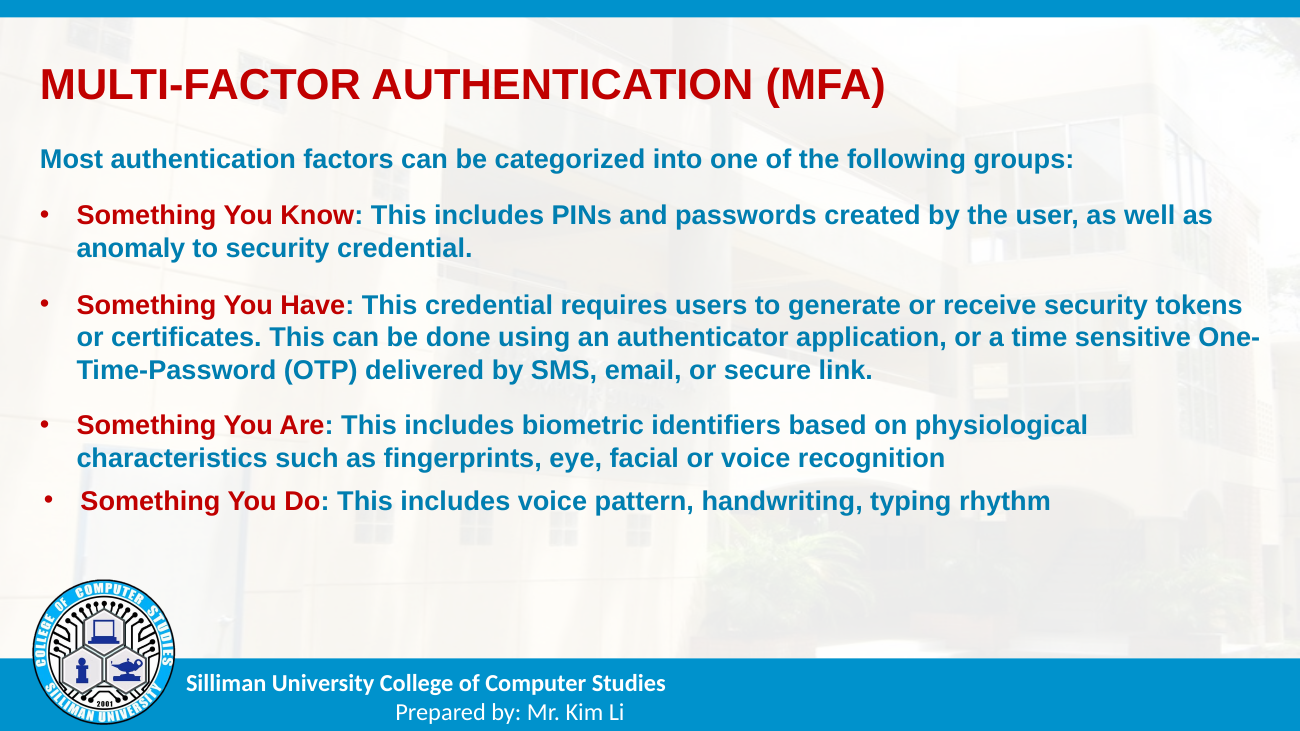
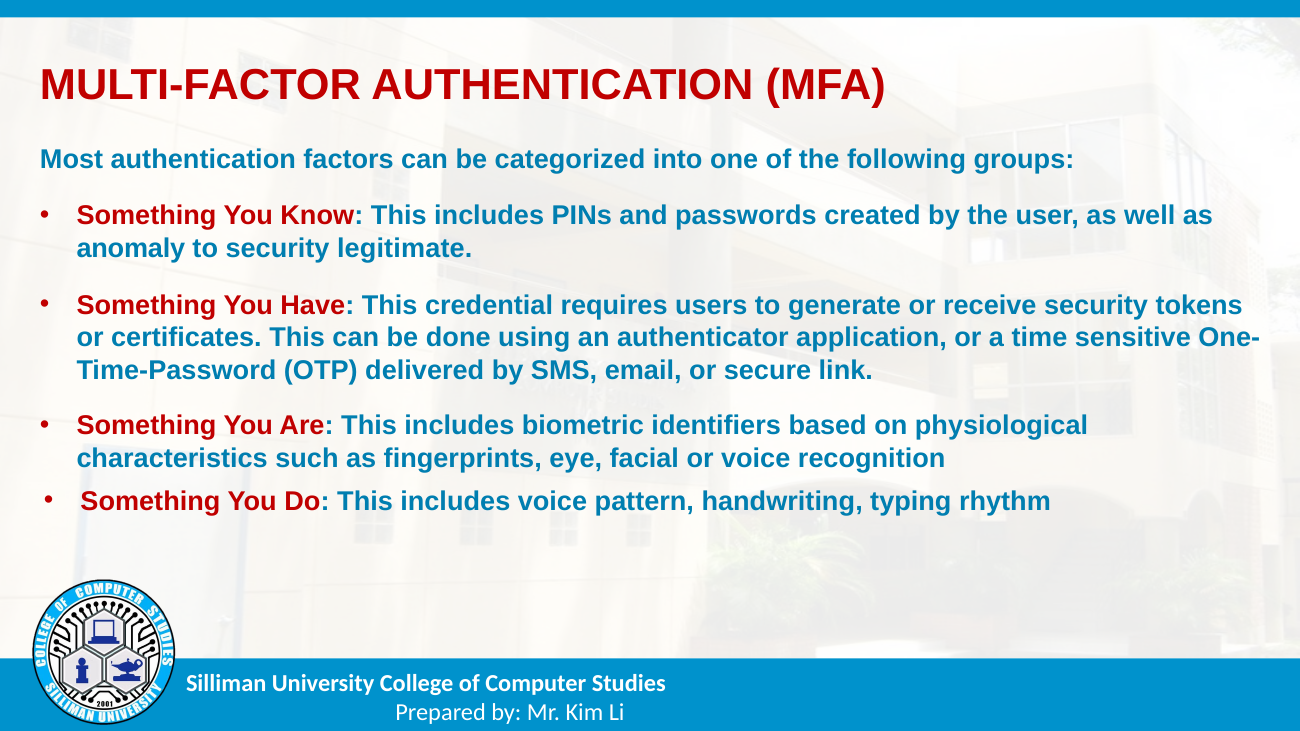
security credential: credential -> legitimate
